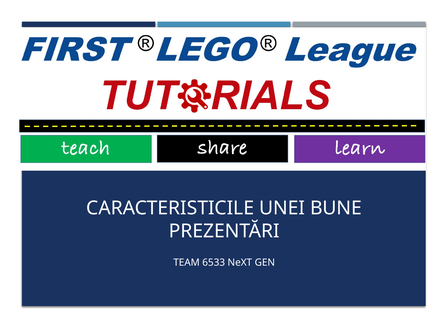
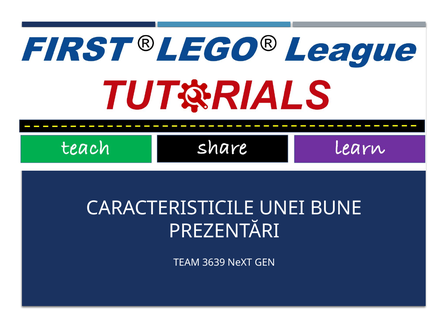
6533: 6533 -> 3639
